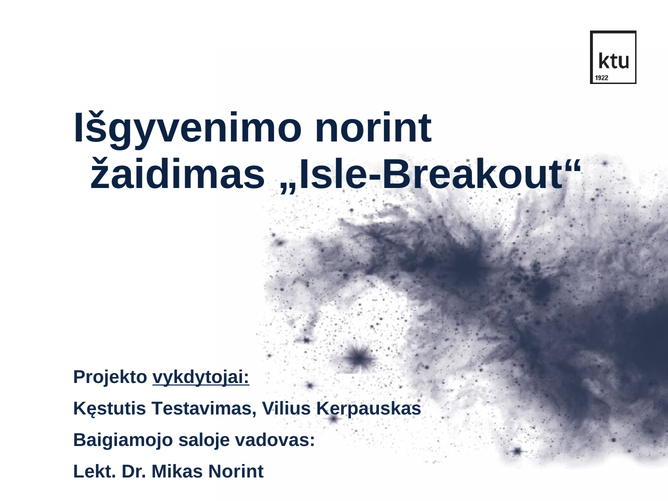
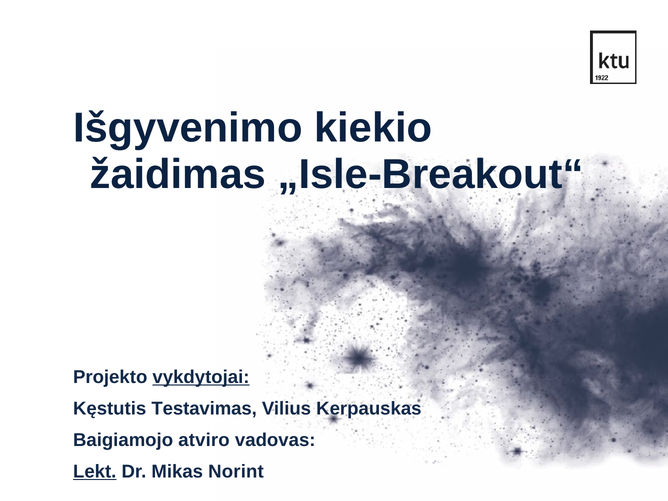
Išgyvenimo norint: norint -> kiekio
saloje: saloje -> atviro
Lekt underline: none -> present
